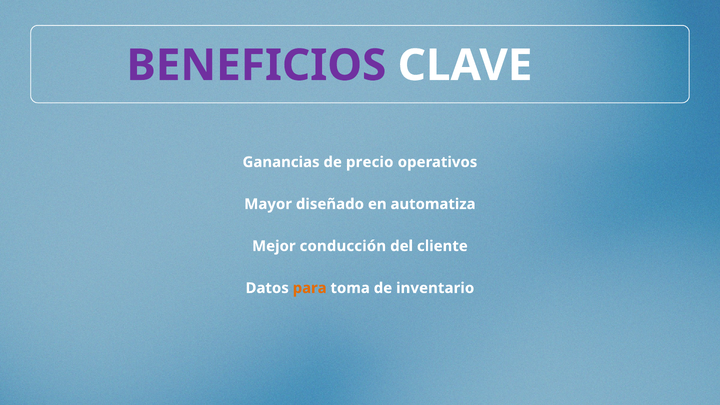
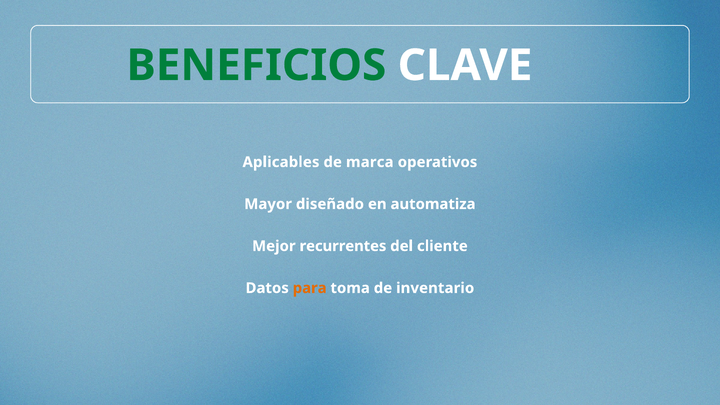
BENEFICIOS colour: purple -> green
Ganancias: Ganancias -> Aplicables
precio: precio -> marca
conducción: conducción -> recurrentes
